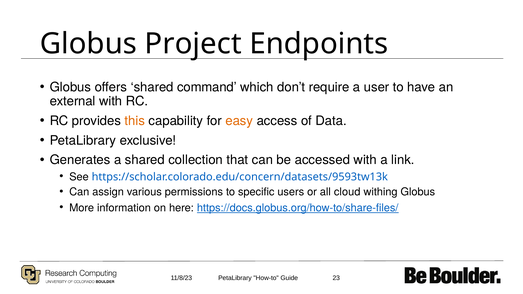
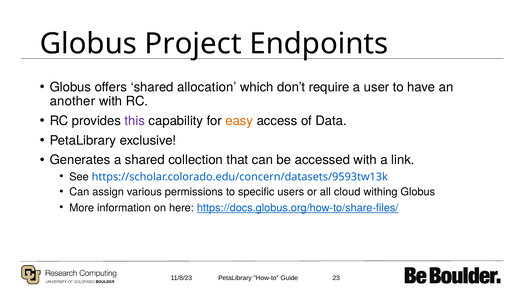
command: command -> allocation
external: external -> another
this colour: orange -> purple
